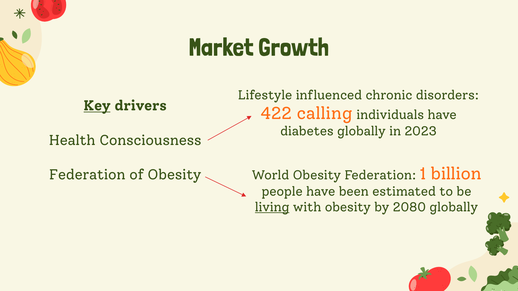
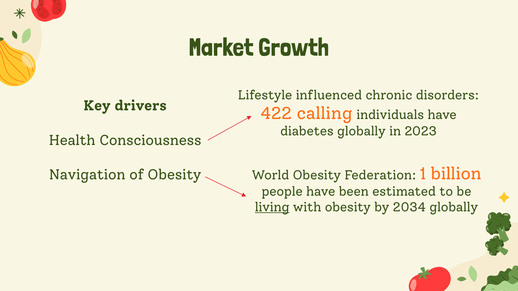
Key underline: present -> none
Federation at (87, 175): Federation -> Navigation
2080: 2080 -> 2034
